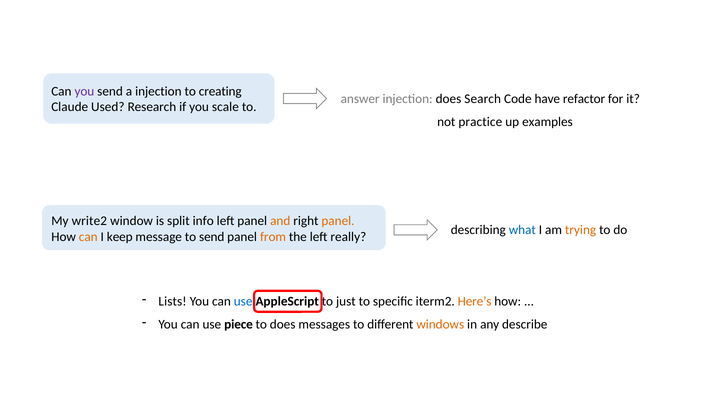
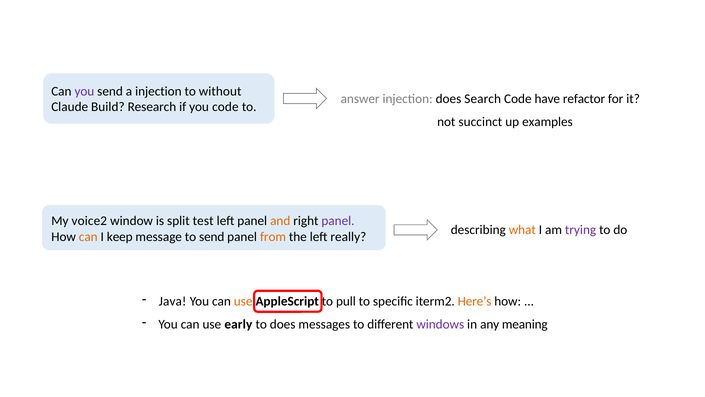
creating: creating -> without
Used: Used -> Build
you scale: scale -> code
practice: practice -> succinct
write2: write2 -> voice2
info: info -> test
panel at (338, 221) colour: orange -> purple
what colour: blue -> orange
trying colour: orange -> purple
Lists: Lists -> Java
use at (243, 301) colour: blue -> orange
just: just -> pull
piece: piece -> early
windows colour: orange -> purple
describe: describe -> meaning
